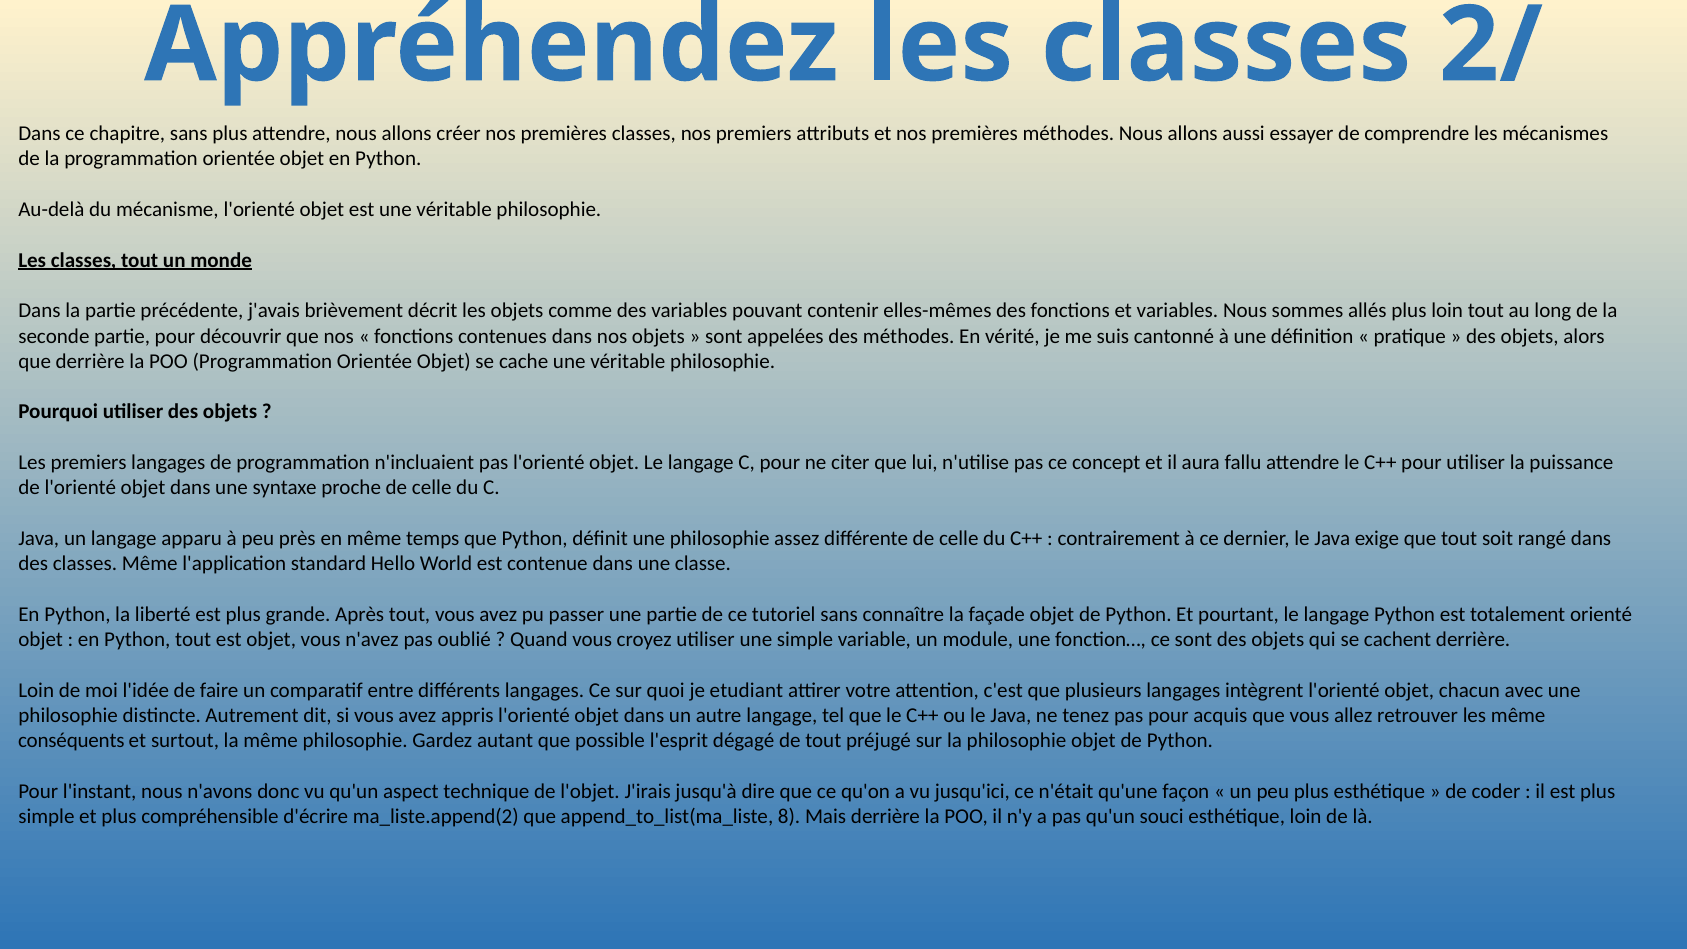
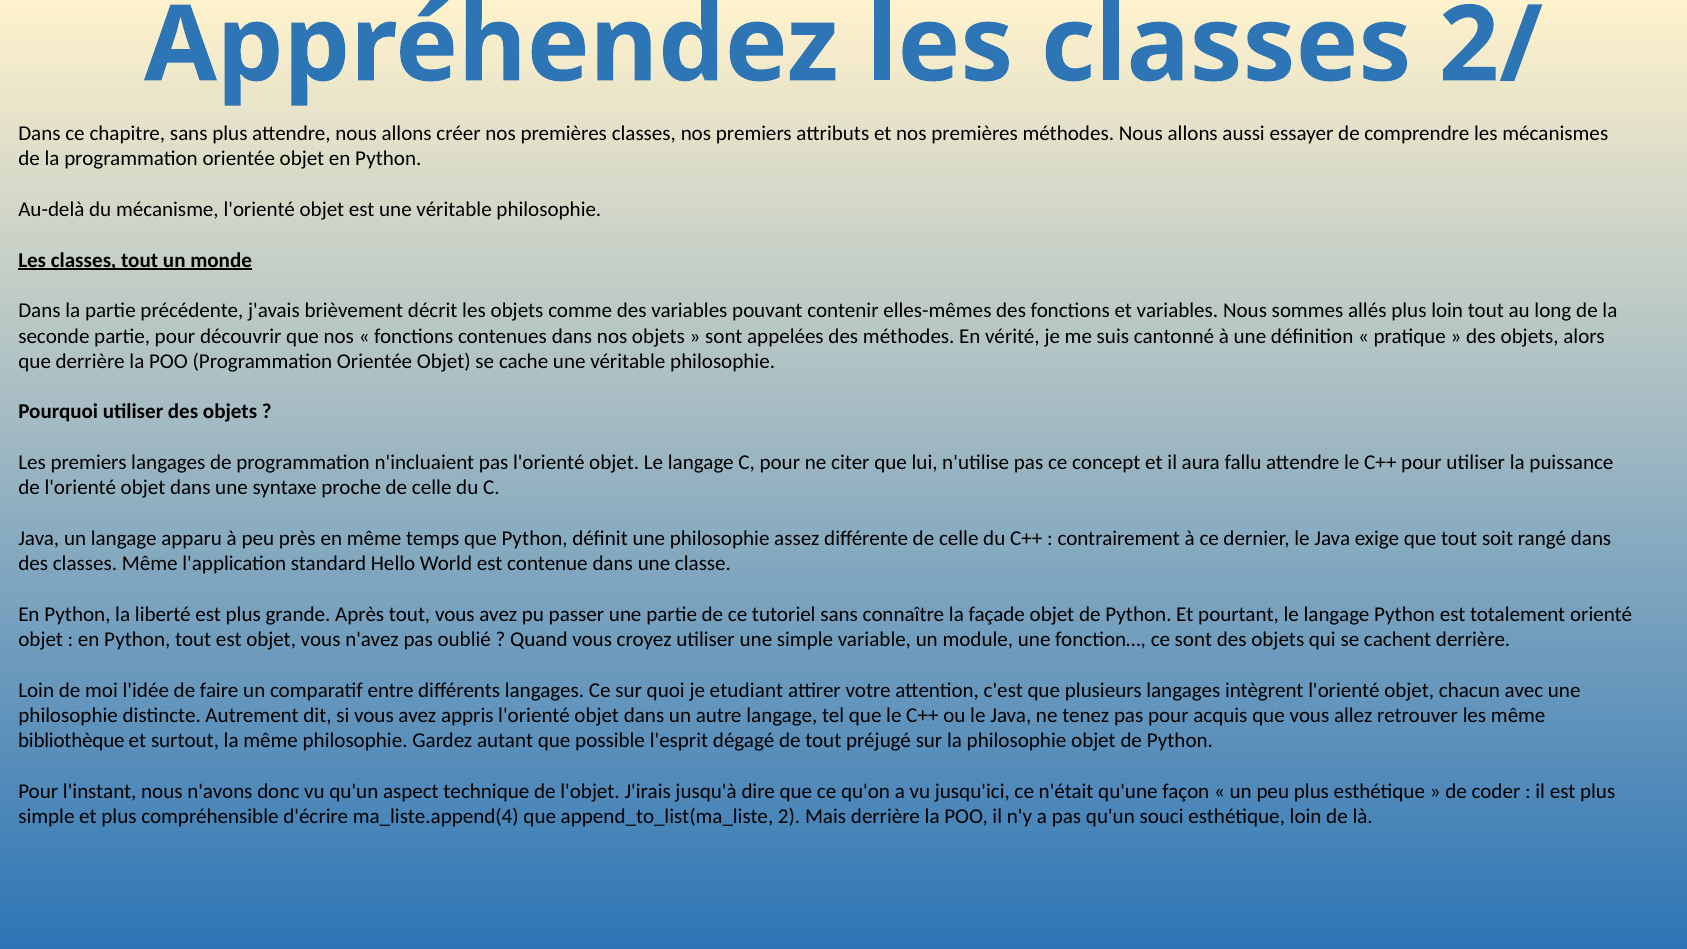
conséquents: conséquents -> bibliothèque
ma_liste.append(2: ma_liste.append(2 -> ma_liste.append(4
8: 8 -> 2
